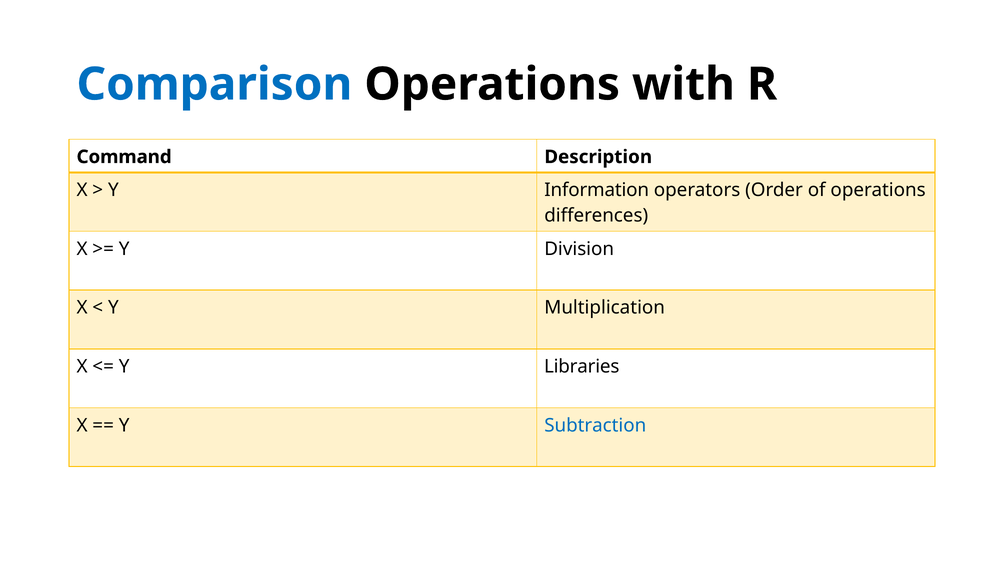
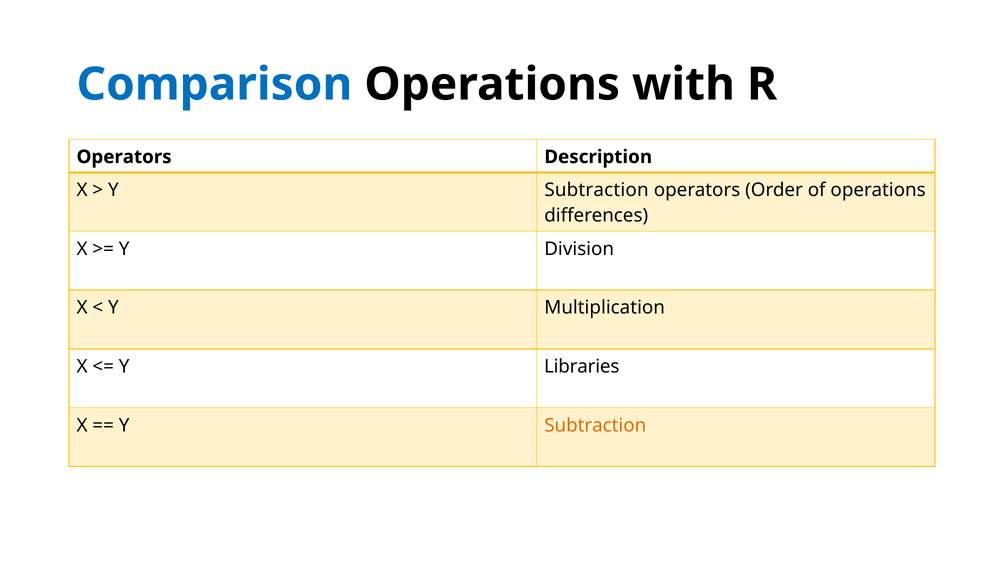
Command at (124, 157): Command -> Operators
Information at (597, 190): Information -> Subtraction
Subtraction at (595, 425) colour: blue -> orange
